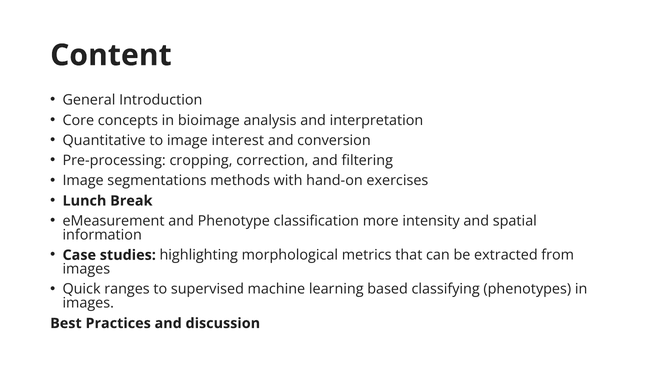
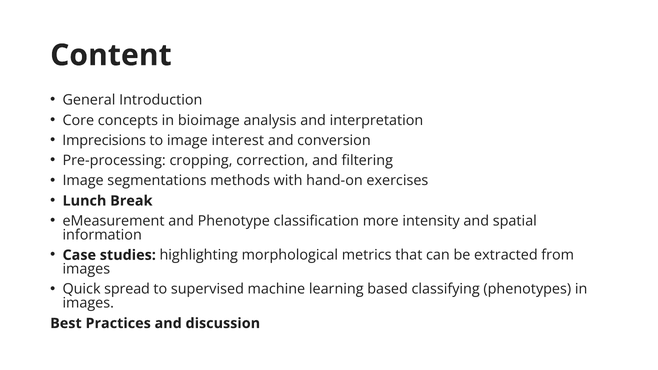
Quantitative: Quantitative -> Imprecisions
ranges: ranges -> spread
